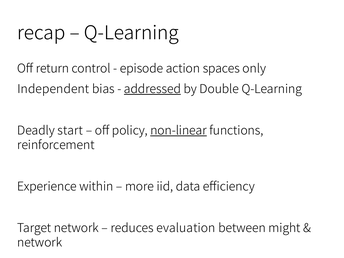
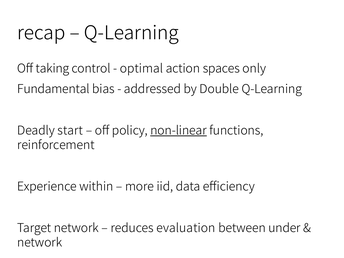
return: return -> taking
episode: episode -> optimal
Independent: Independent -> Fundamental
addressed underline: present -> none
might: might -> under
